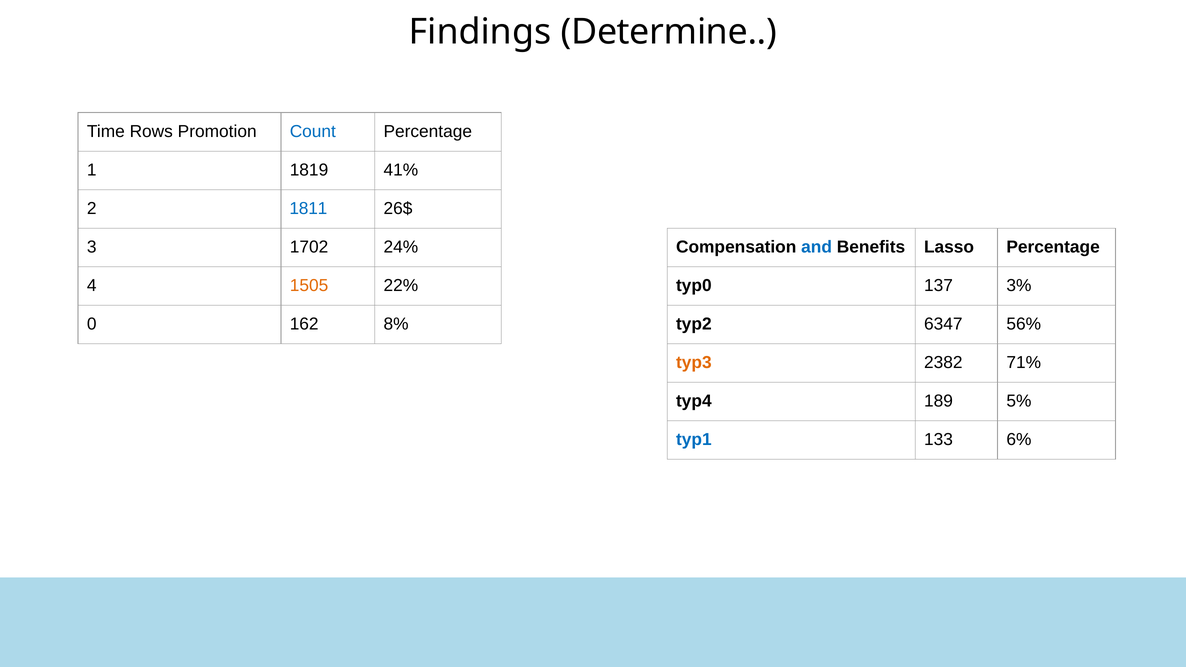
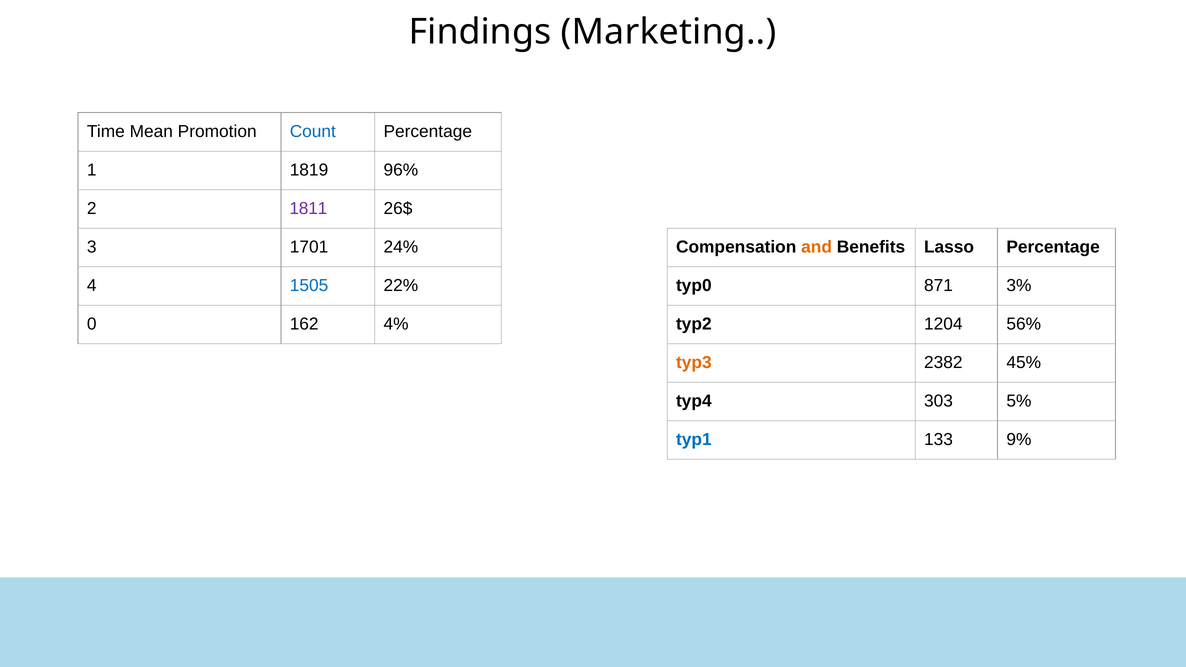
Determine: Determine -> Marketing
Rows: Rows -> Mean
41%: 41% -> 96%
1811 colour: blue -> purple
1702: 1702 -> 1701
and colour: blue -> orange
1505 colour: orange -> blue
137: 137 -> 871
8%: 8% -> 4%
6347: 6347 -> 1204
71%: 71% -> 45%
189: 189 -> 303
6%: 6% -> 9%
